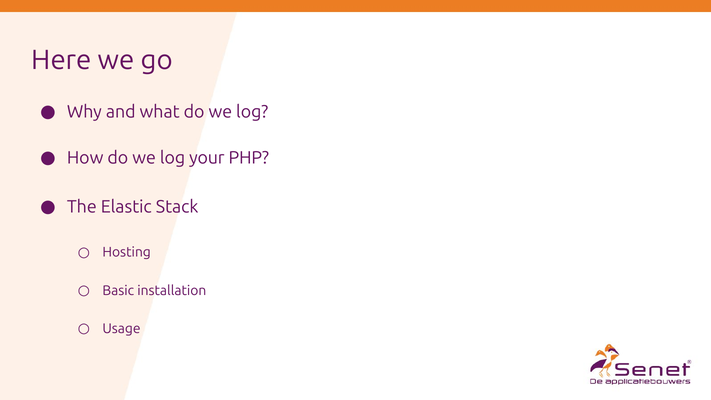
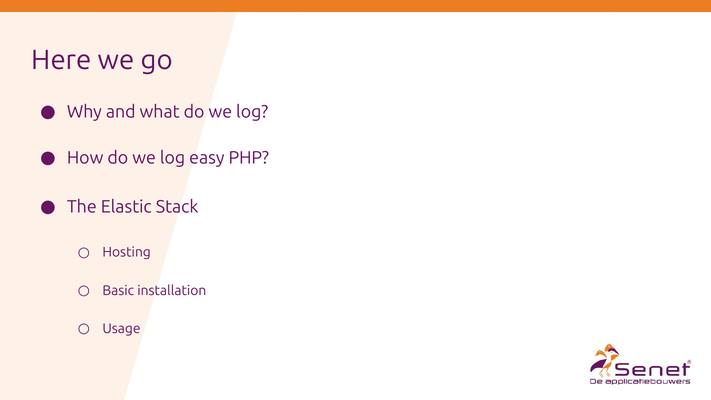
your: your -> easy
